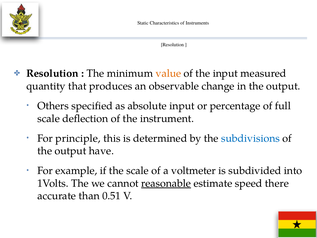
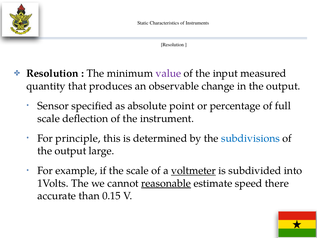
value colour: orange -> purple
Others: Others -> Sensor
absolute input: input -> point
have: have -> large
voltmeter underline: none -> present
0.51: 0.51 -> 0.15
